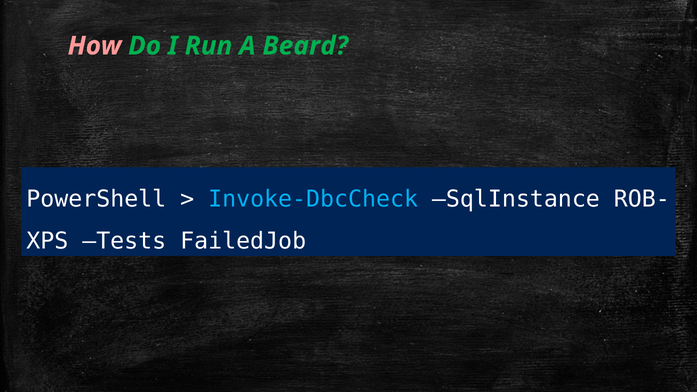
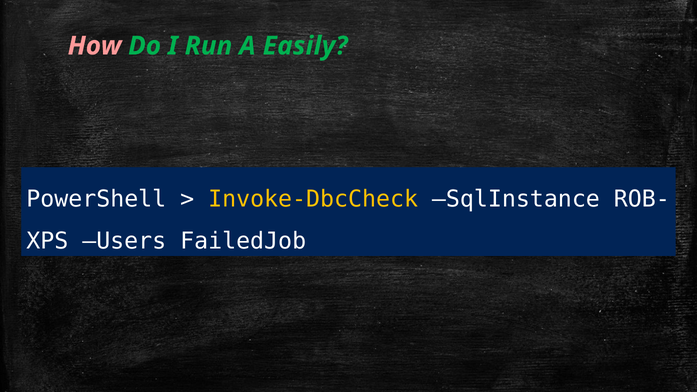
Beard: Beard -> Easily
Invoke-DbcCheck colour: light blue -> yellow
Tests: Tests -> Users
